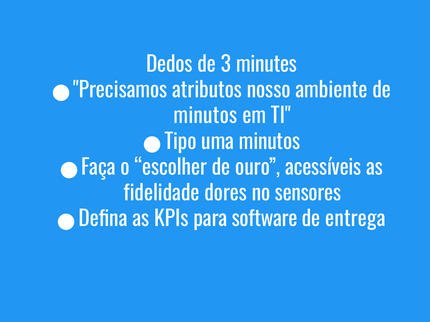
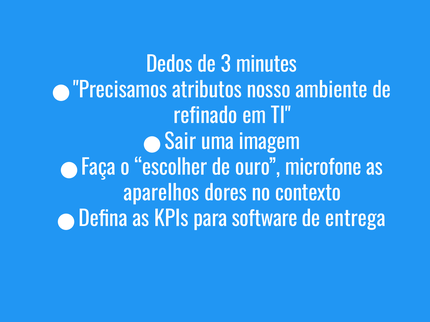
minutos at (205, 116): minutos -> refinado
Tipo: Tipo -> Sair
uma minutos: minutos -> imagem
acessíveis: acessíveis -> microfone
fidelidade: fidelidade -> aparelhos
sensores: sensores -> contexto
